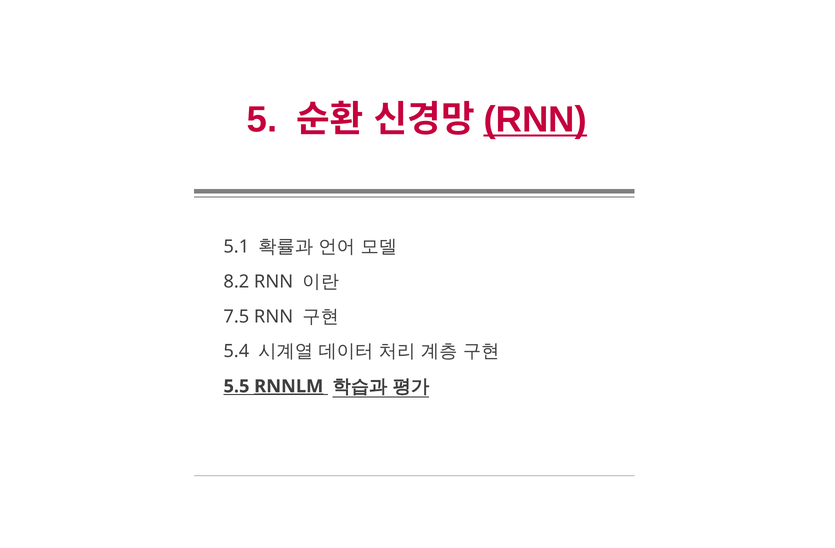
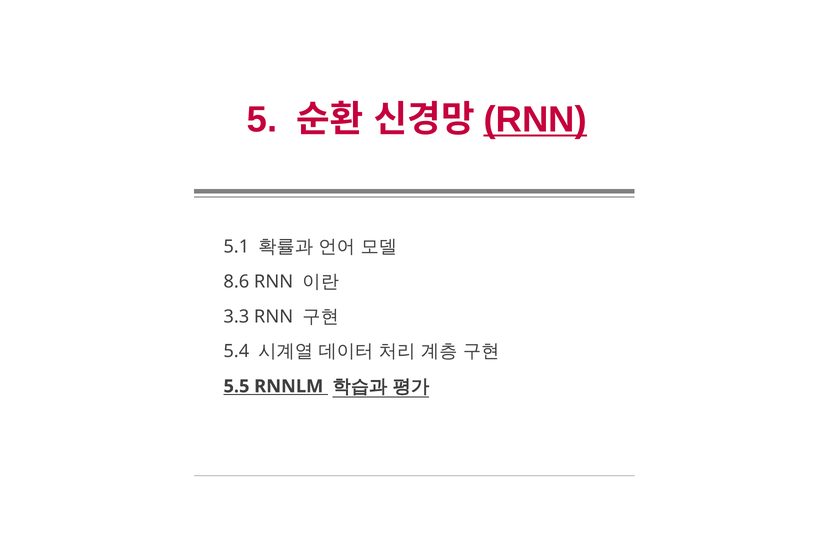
8.2: 8.2 -> 8.6
7.5: 7.5 -> 3.3
RNNLM underline: present -> none
